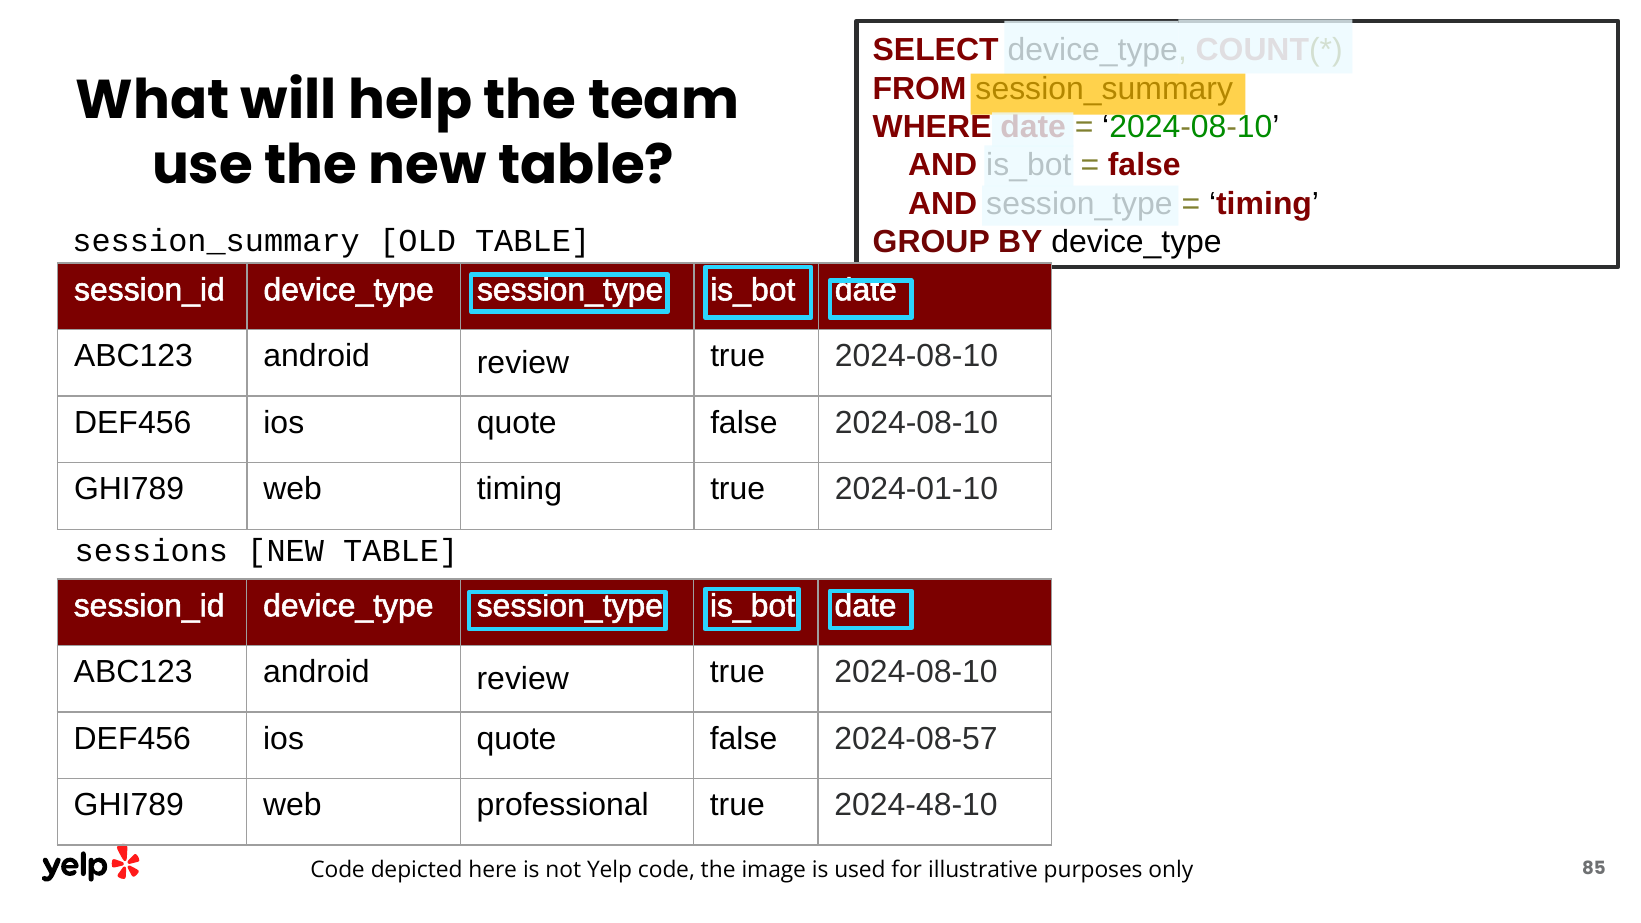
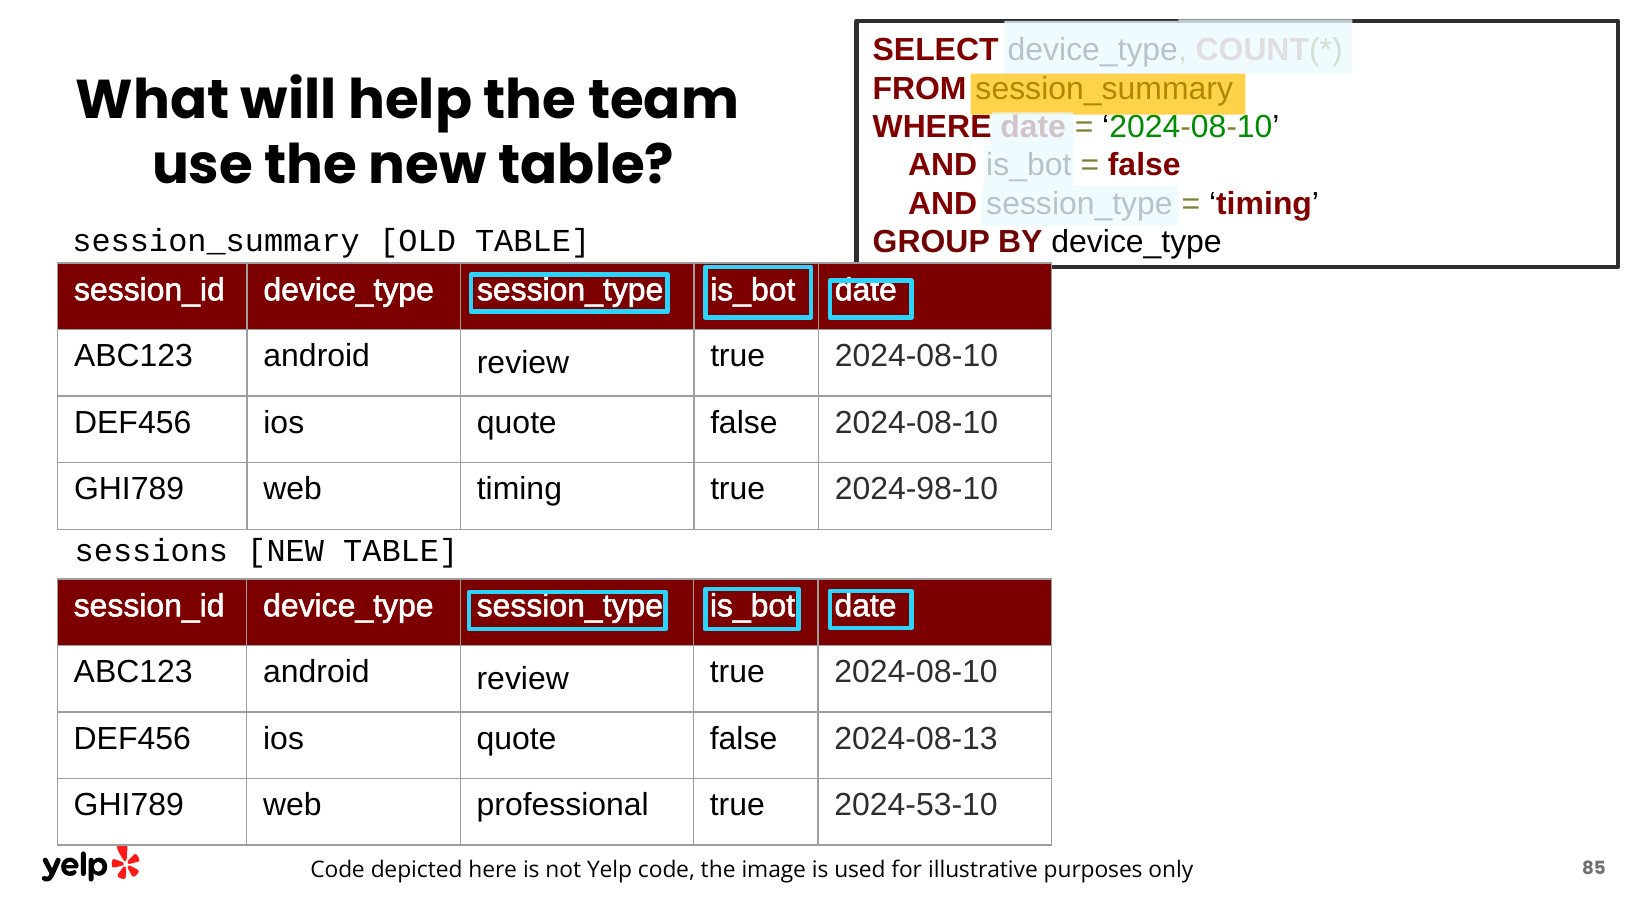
2024-01-10: 2024-01-10 -> 2024-98-10
2024-08-57: 2024-08-57 -> 2024-08-13
2024-48-10: 2024-48-10 -> 2024-53-10
